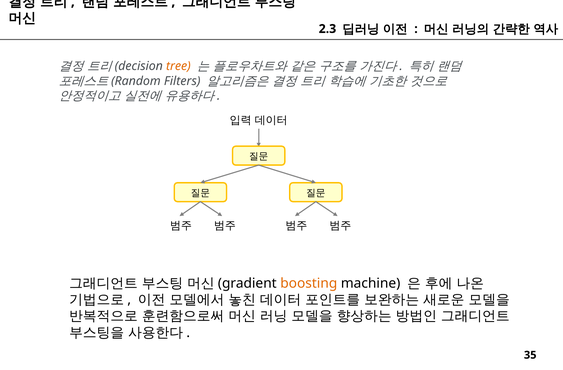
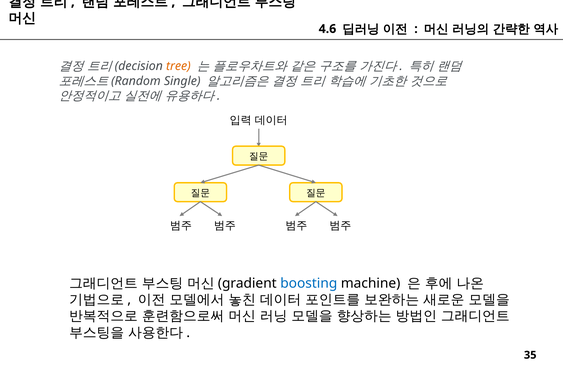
2.3: 2.3 -> 4.6
Filters: Filters -> Single
boosting colour: orange -> blue
